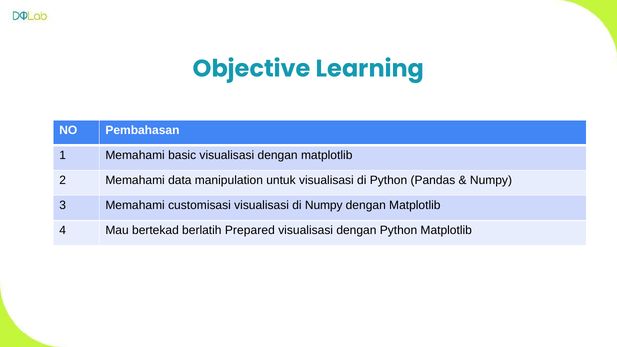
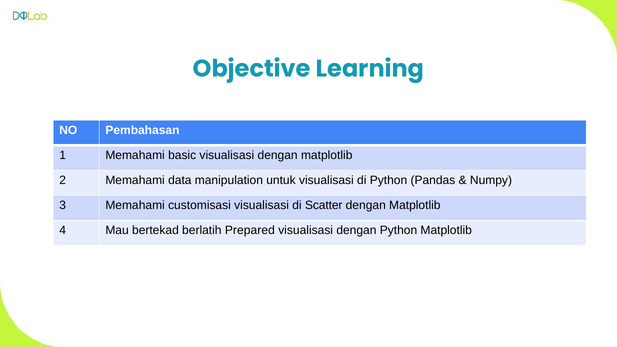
di Numpy: Numpy -> Scatter
